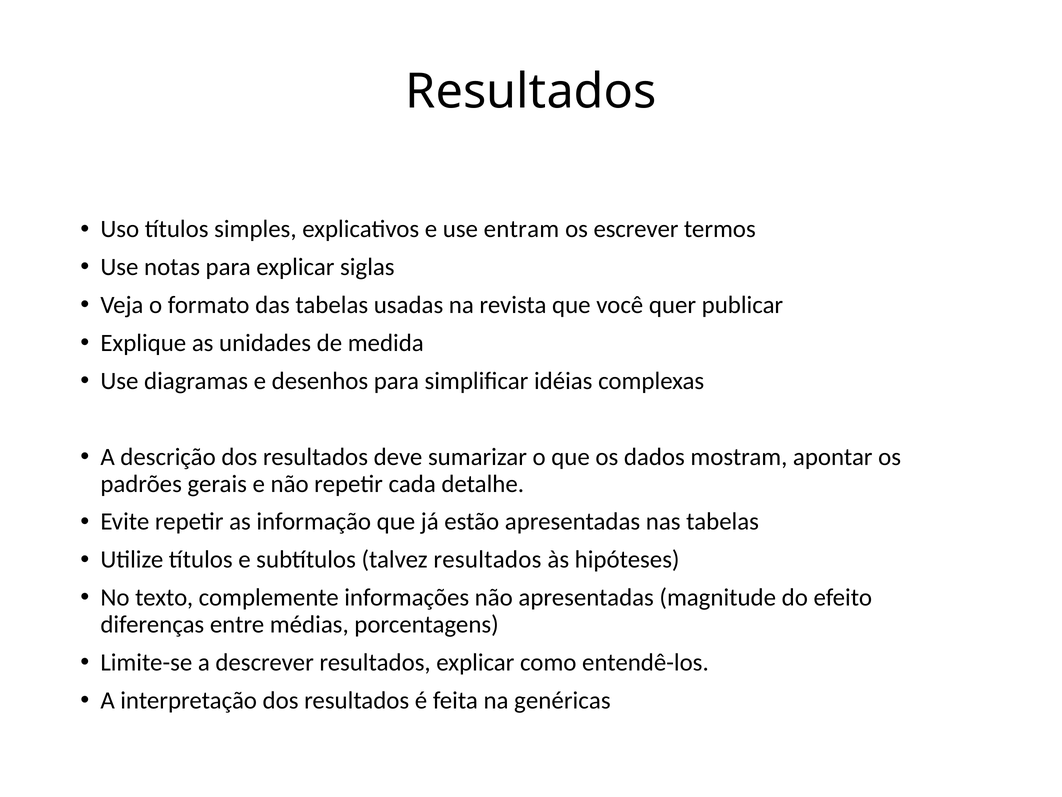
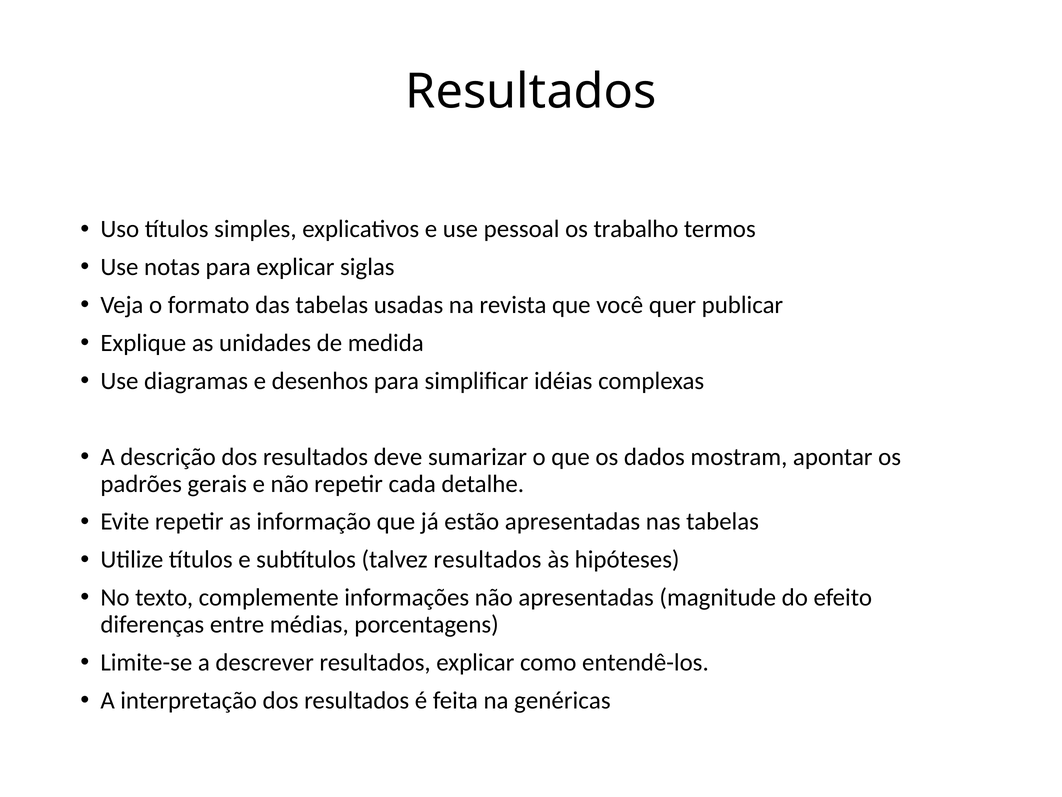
entram: entram -> pessoal
escrever: escrever -> trabalho
